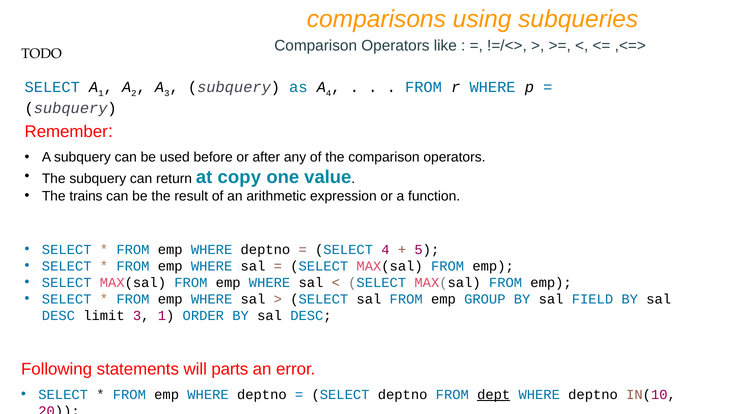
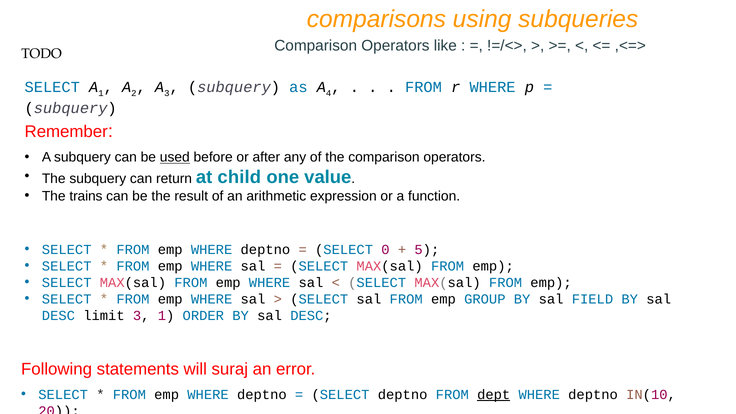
used underline: none -> present
copy: copy -> child
SELECT 4: 4 -> 0
parts: parts -> suraj
